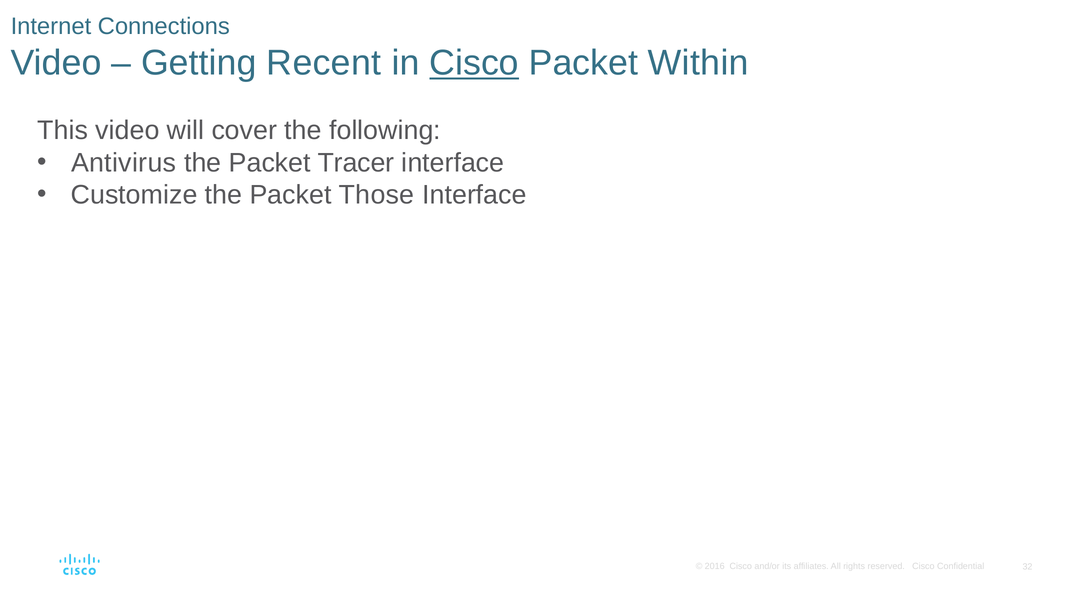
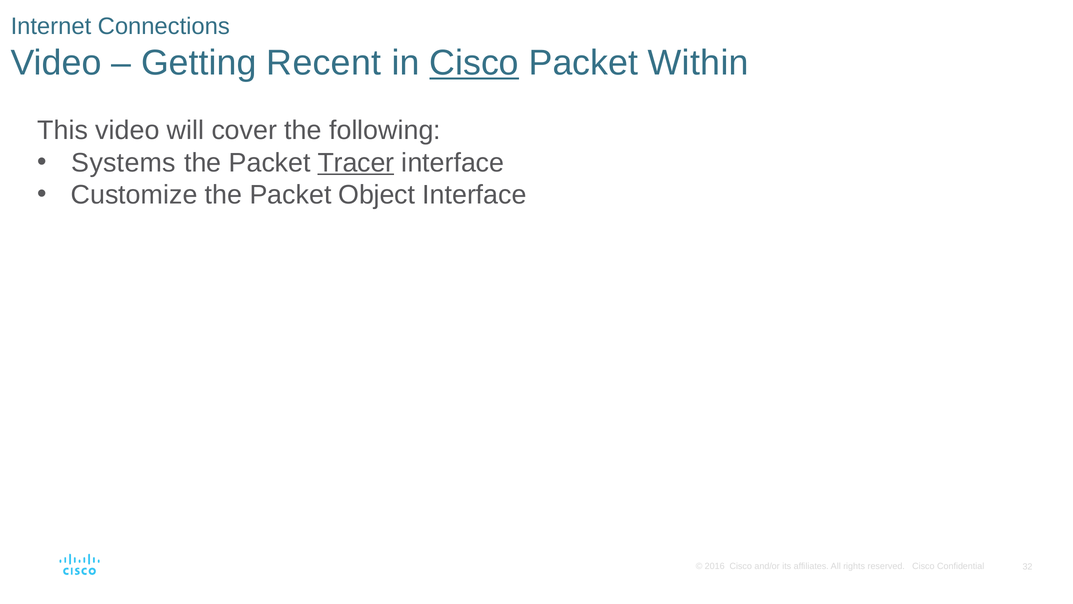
Antivirus: Antivirus -> Systems
Tracer underline: none -> present
Those: Those -> Object
